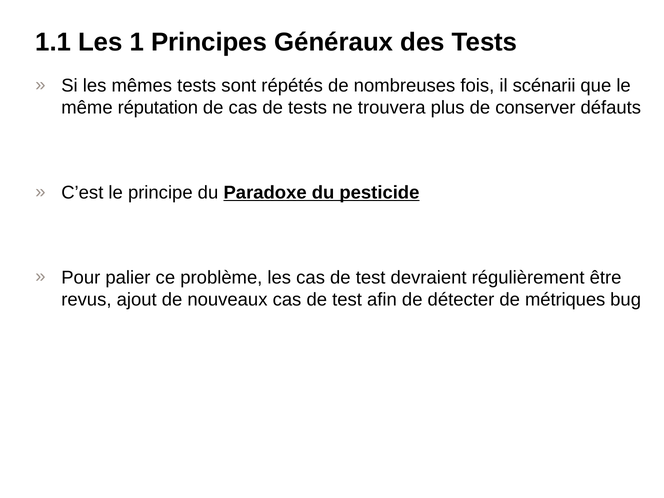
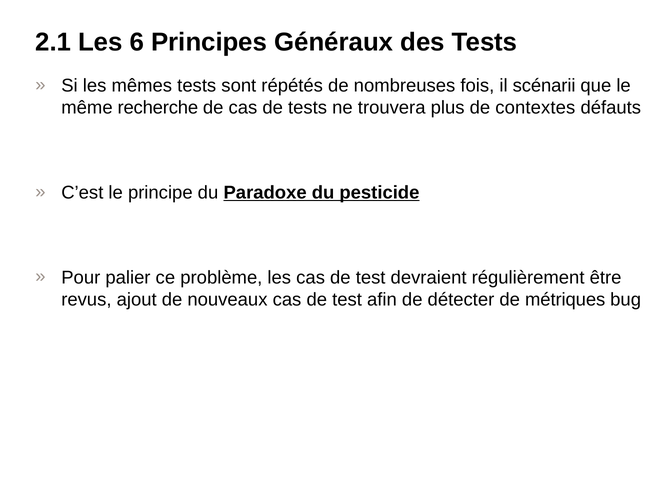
1.1: 1.1 -> 2.1
1: 1 -> 6
réputation: réputation -> recherche
conserver: conserver -> contextes
